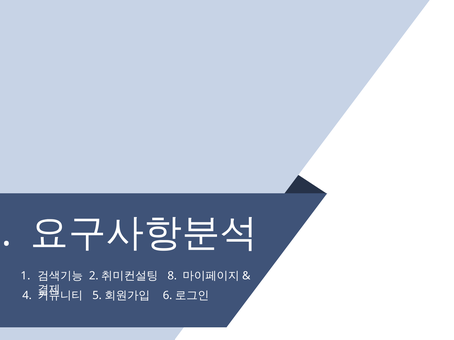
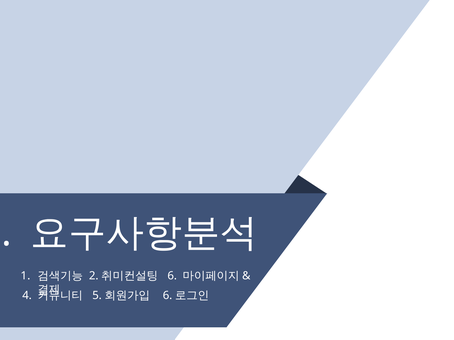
8: 8 -> 6
